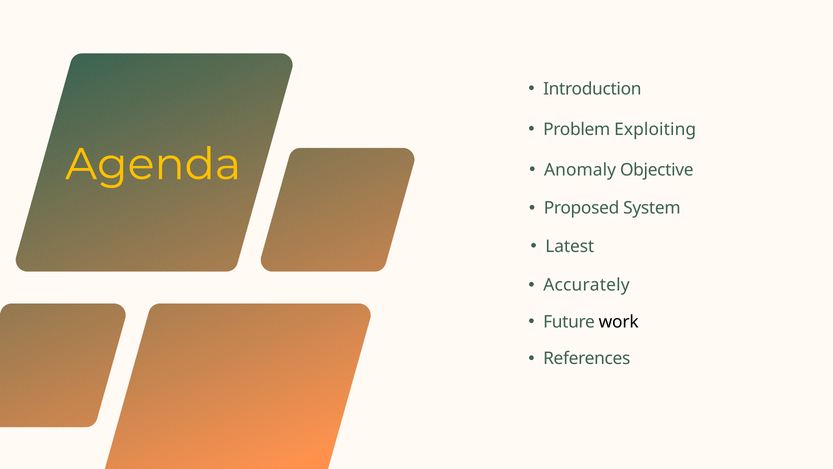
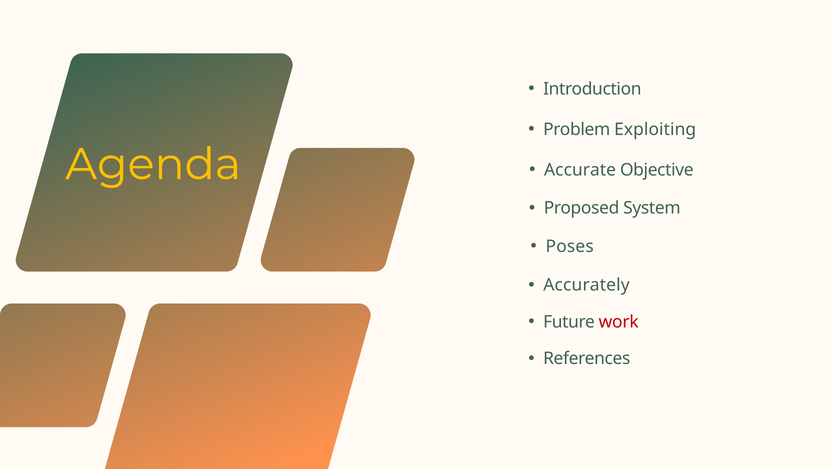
Anomaly: Anomaly -> Accurate
Latest: Latest -> Poses
work colour: black -> red
